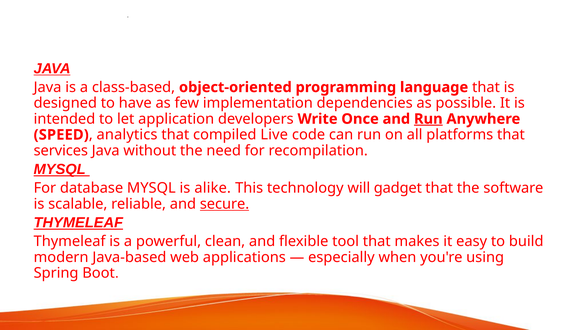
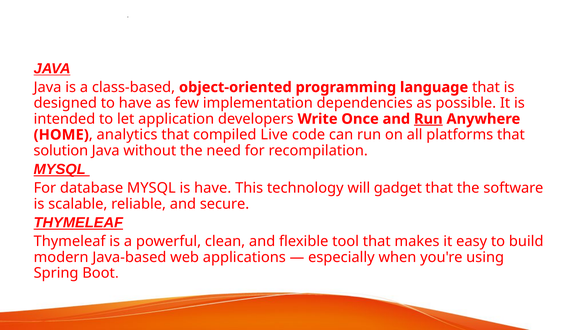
SPEED: SPEED -> HOME
services: services -> solution
is alike: alike -> have
secure underline: present -> none
